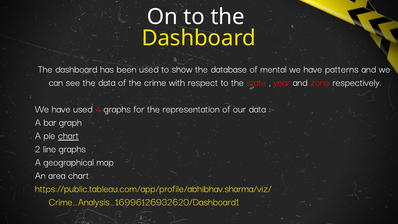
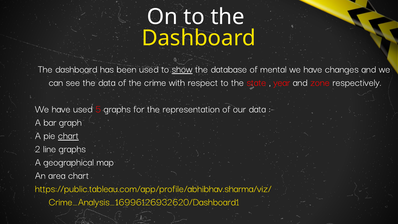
show underline: none -> present
patterns: patterns -> changes
4: 4 -> 5
